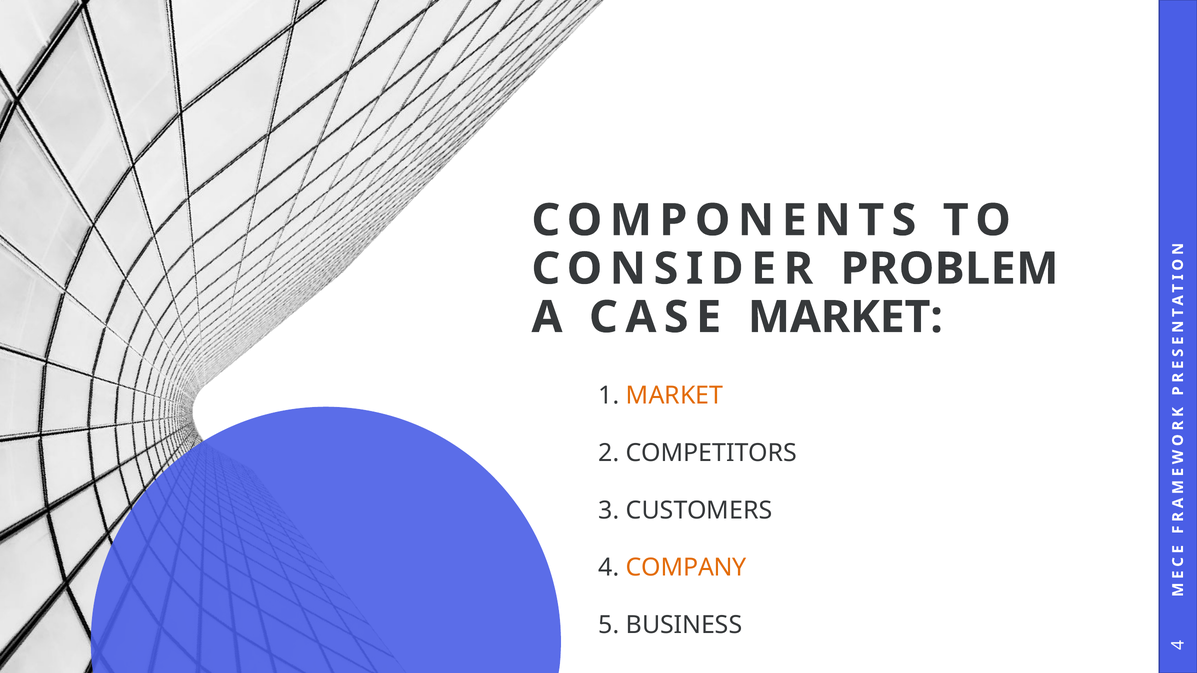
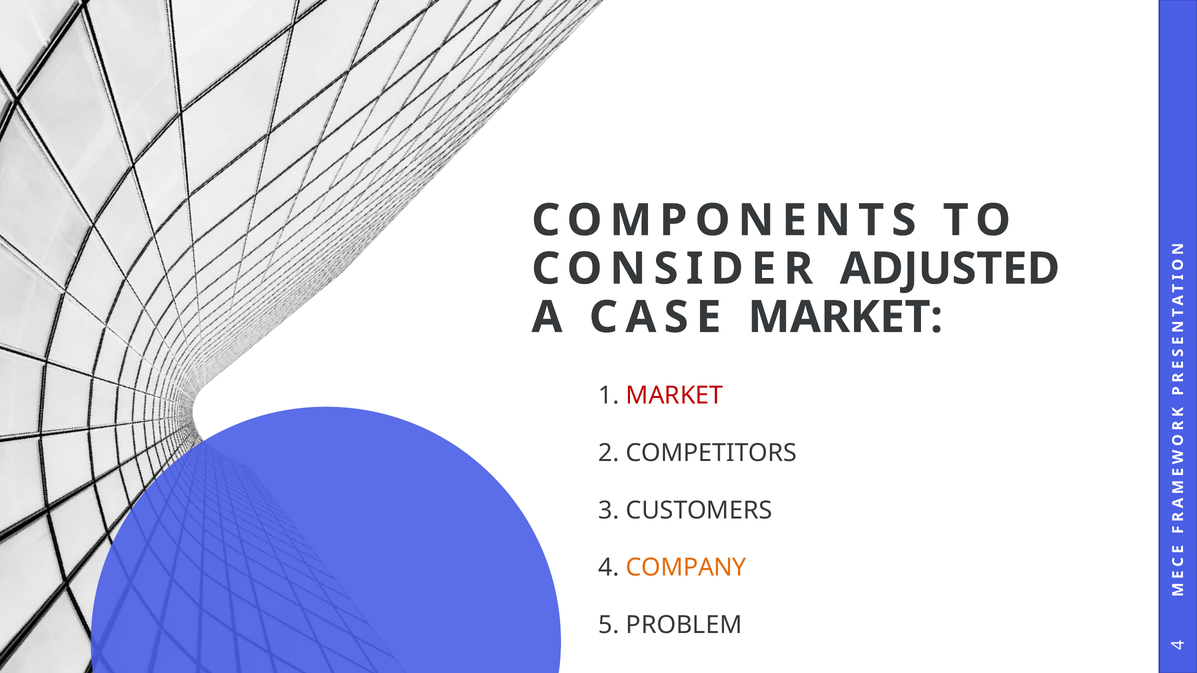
PROBLEM: PROBLEM -> ADJUSTED
MARKET at (675, 396) colour: orange -> red
BUSINESS: BUSINESS -> PROBLEM
